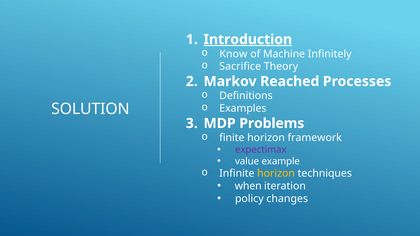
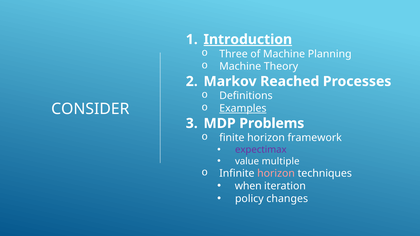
Know: Know -> Three
Infinitely: Infinitely -> Planning
Sacrifice at (240, 67): Sacrifice -> Machine
Examples underline: none -> present
SOLUTION: SOLUTION -> CONSIDER
example: example -> multiple
horizon at (276, 174) colour: yellow -> pink
